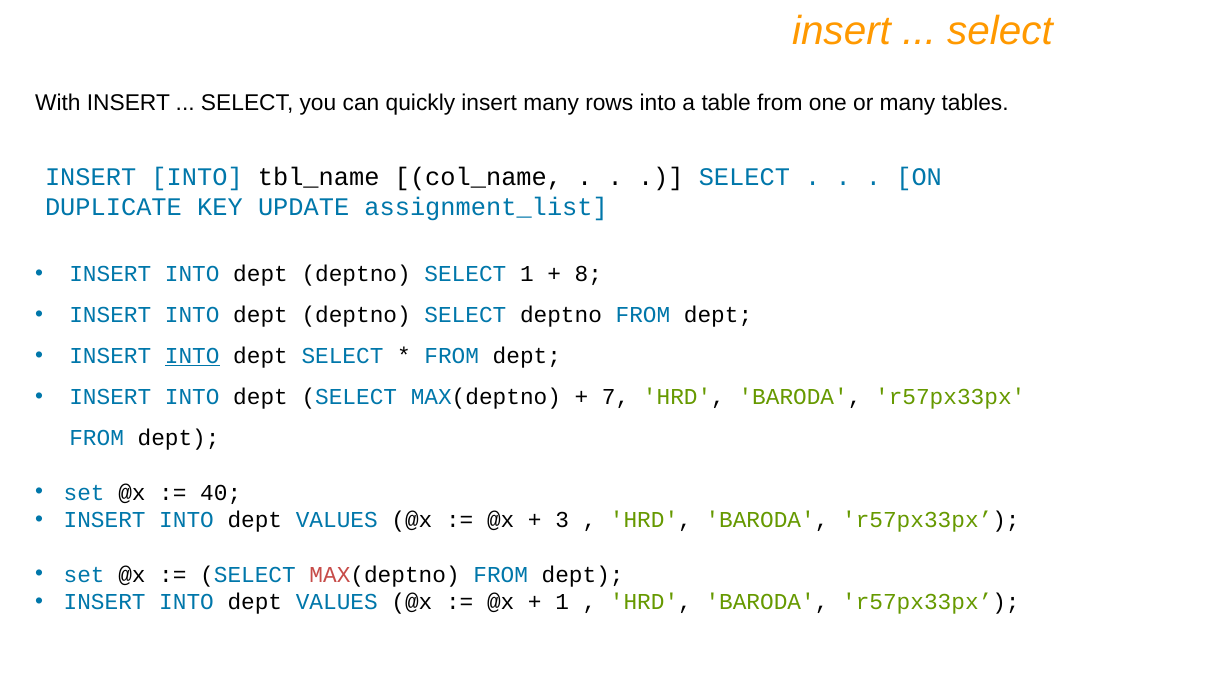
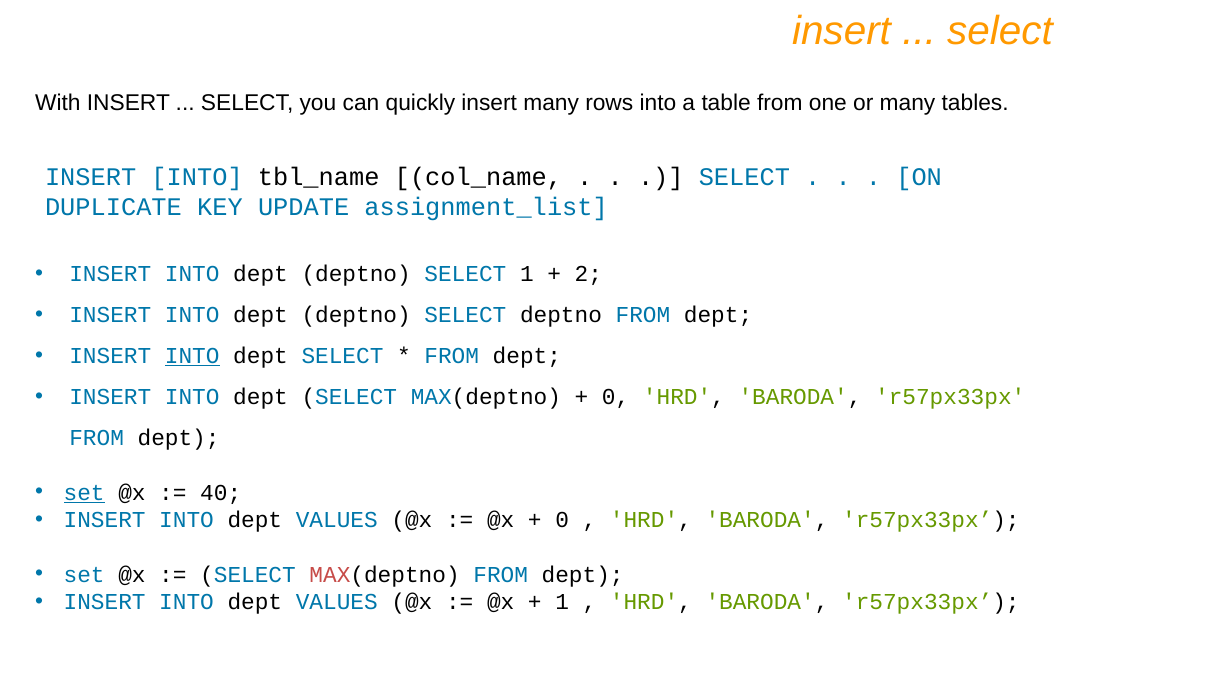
8: 8 -> 2
7 at (616, 397): 7 -> 0
set at (84, 492) underline: none -> present
3 at (562, 520): 3 -> 0
